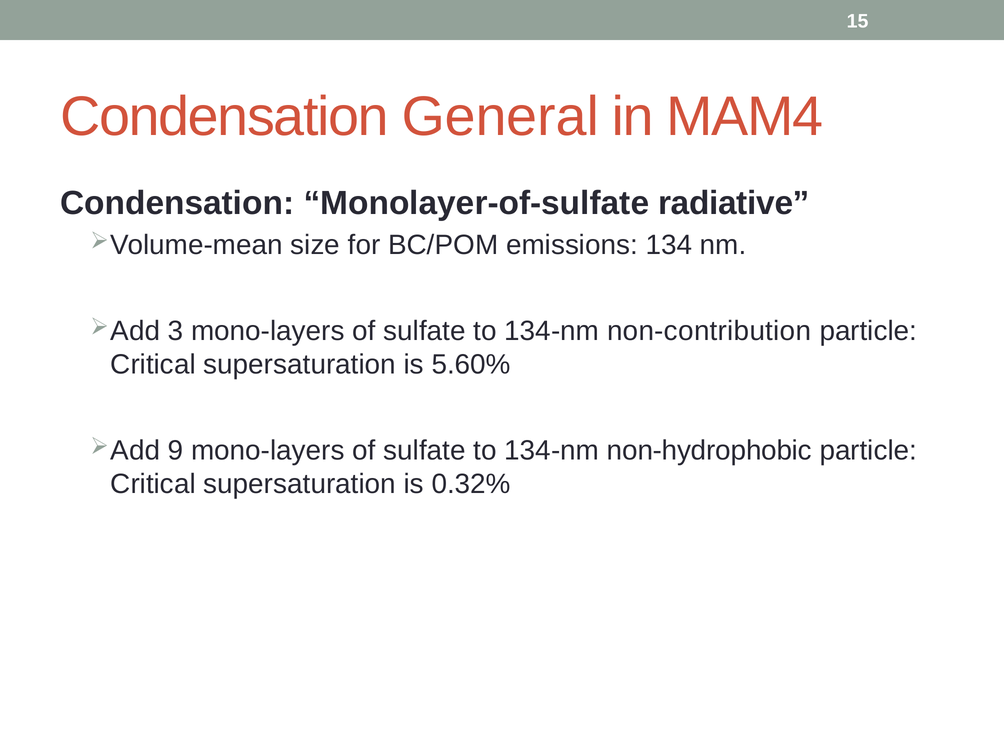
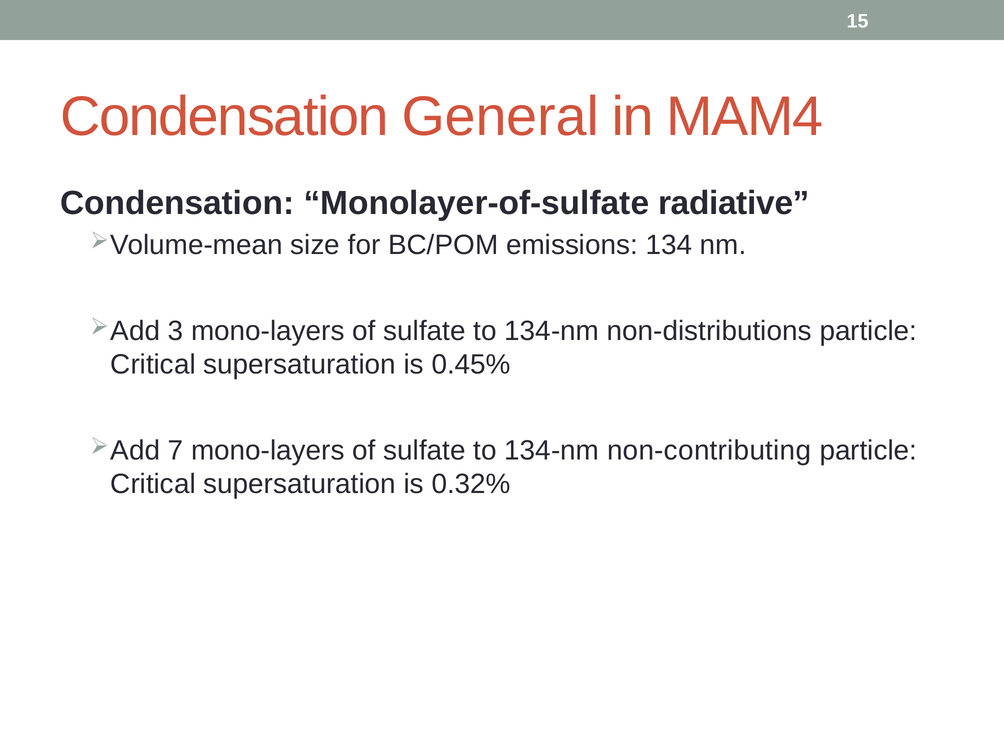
non-contribution: non-contribution -> non-distributions
5.60%: 5.60% -> 0.45%
9: 9 -> 7
non-hydrophobic: non-hydrophobic -> non-contributing
